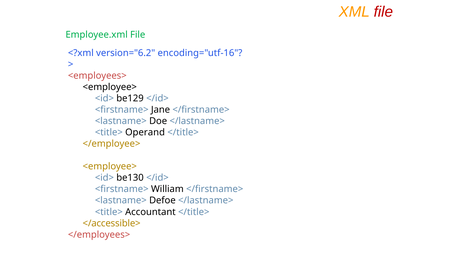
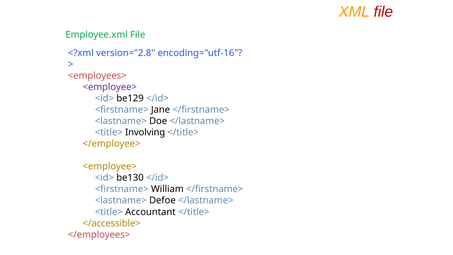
version="6.2: version="6.2 -> version="2.8
<employee> at (110, 87) colour: black -> purple
Operand: Operand -> Involving
